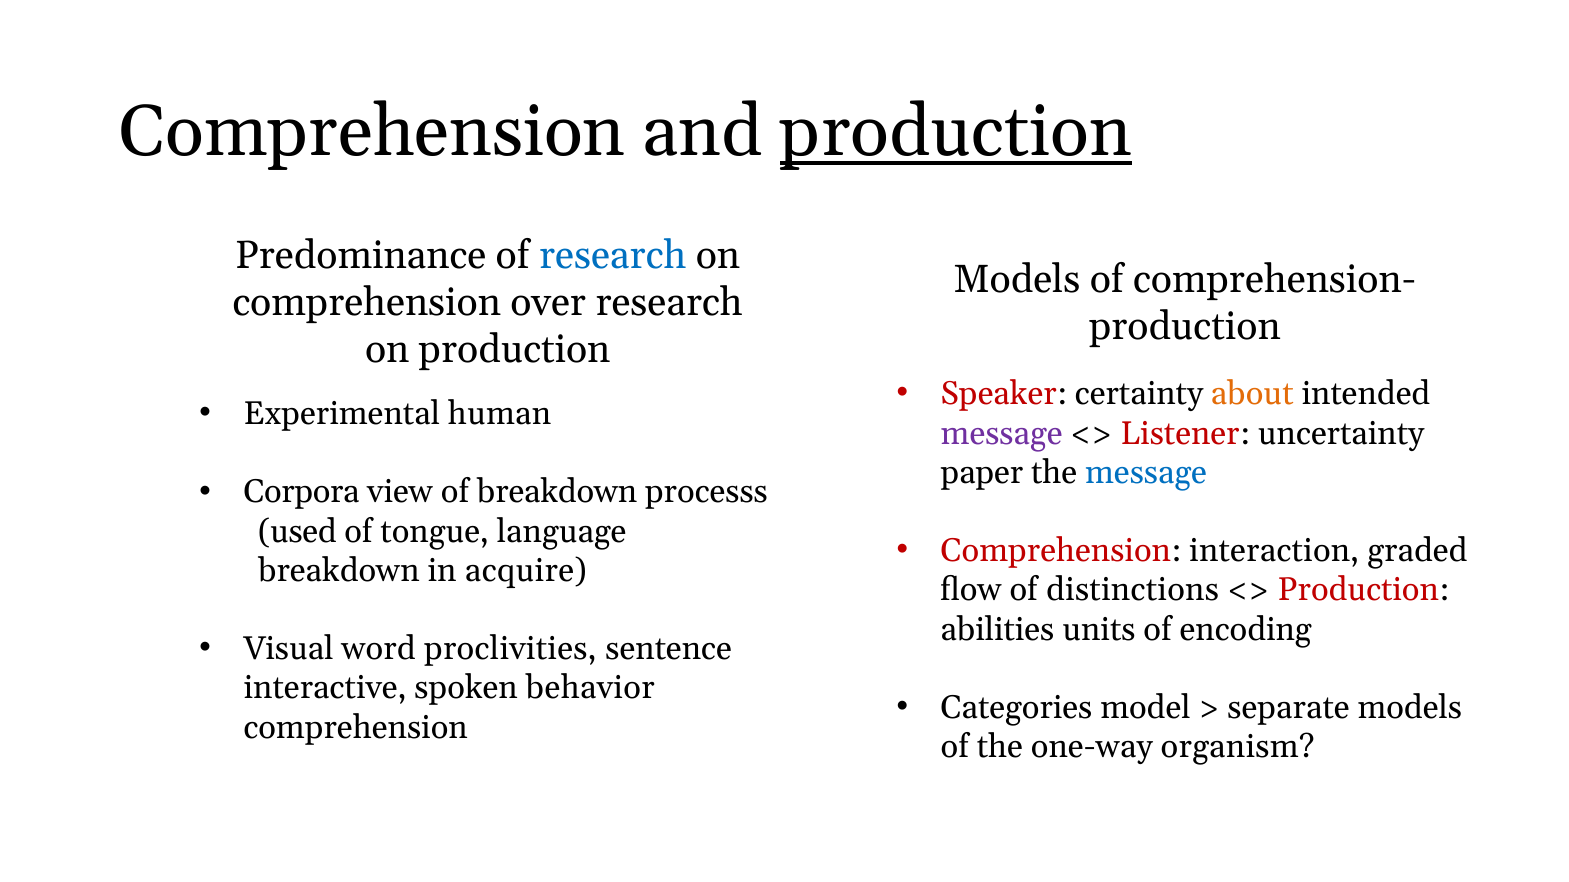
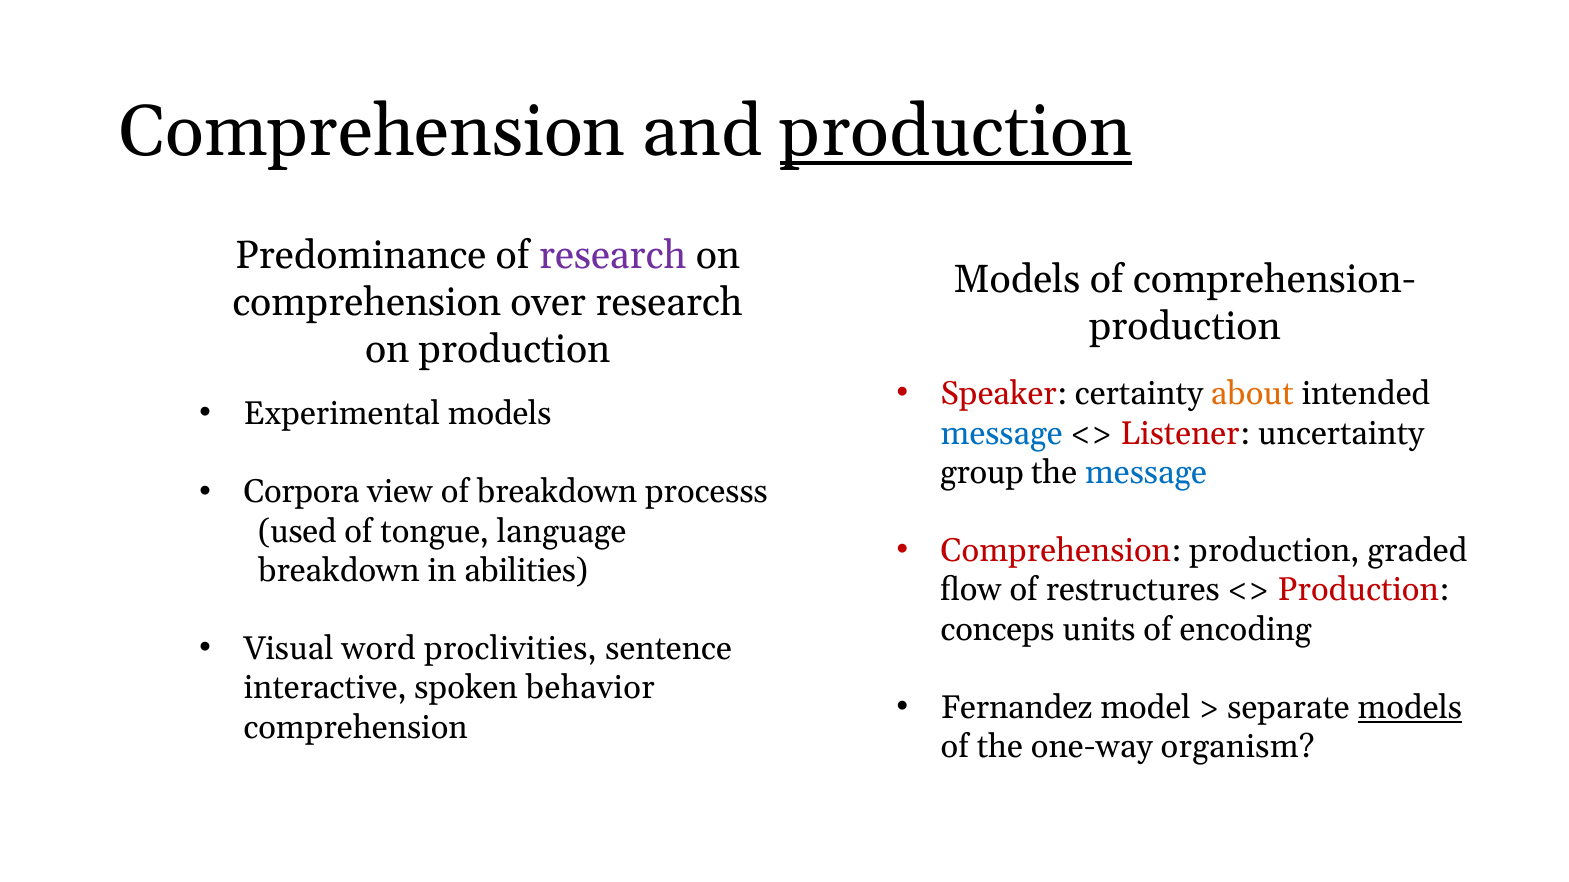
research at (613, 255) colour: blue -> purple
Experimental human: human -> models
message at (1002, 434) colour: purple -> blue
paper: paper -> group
Comprehension interaction: interaction -> production
acquire: acquire -> abilities
distinctions: distinctions -> restructures
abilities: abilities -> conceps
Categories: Categories -> Fernandez
models at (1410, 708) underline: none -> present
